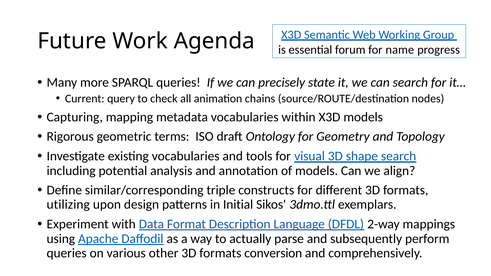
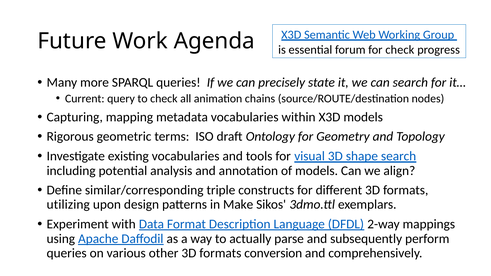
for name: name -> check
Initial: Initial -> Make
